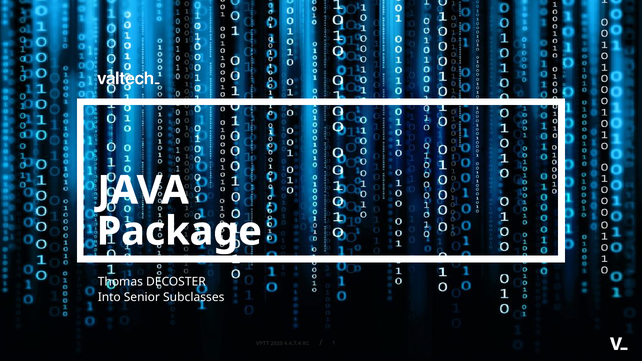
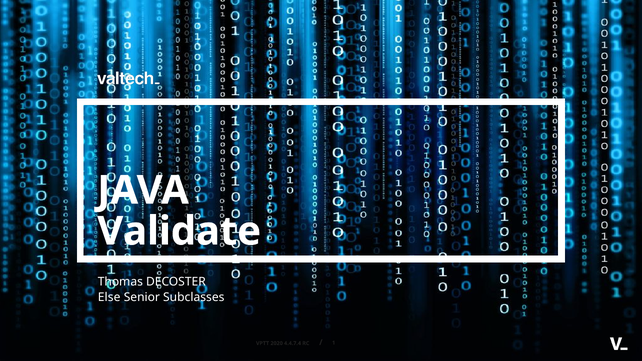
Package: Package -> Validate
Into: Into -> Else
